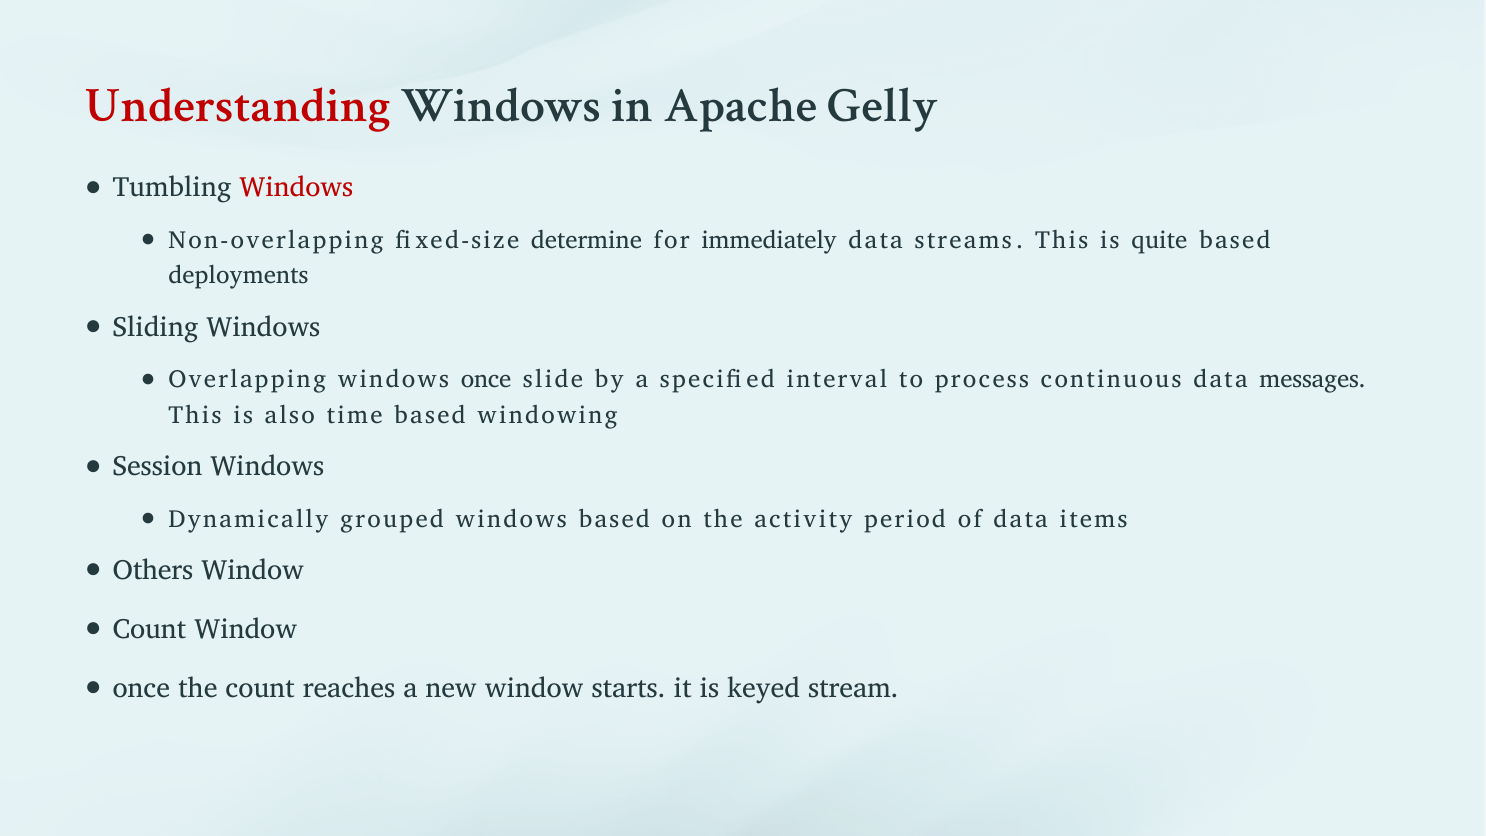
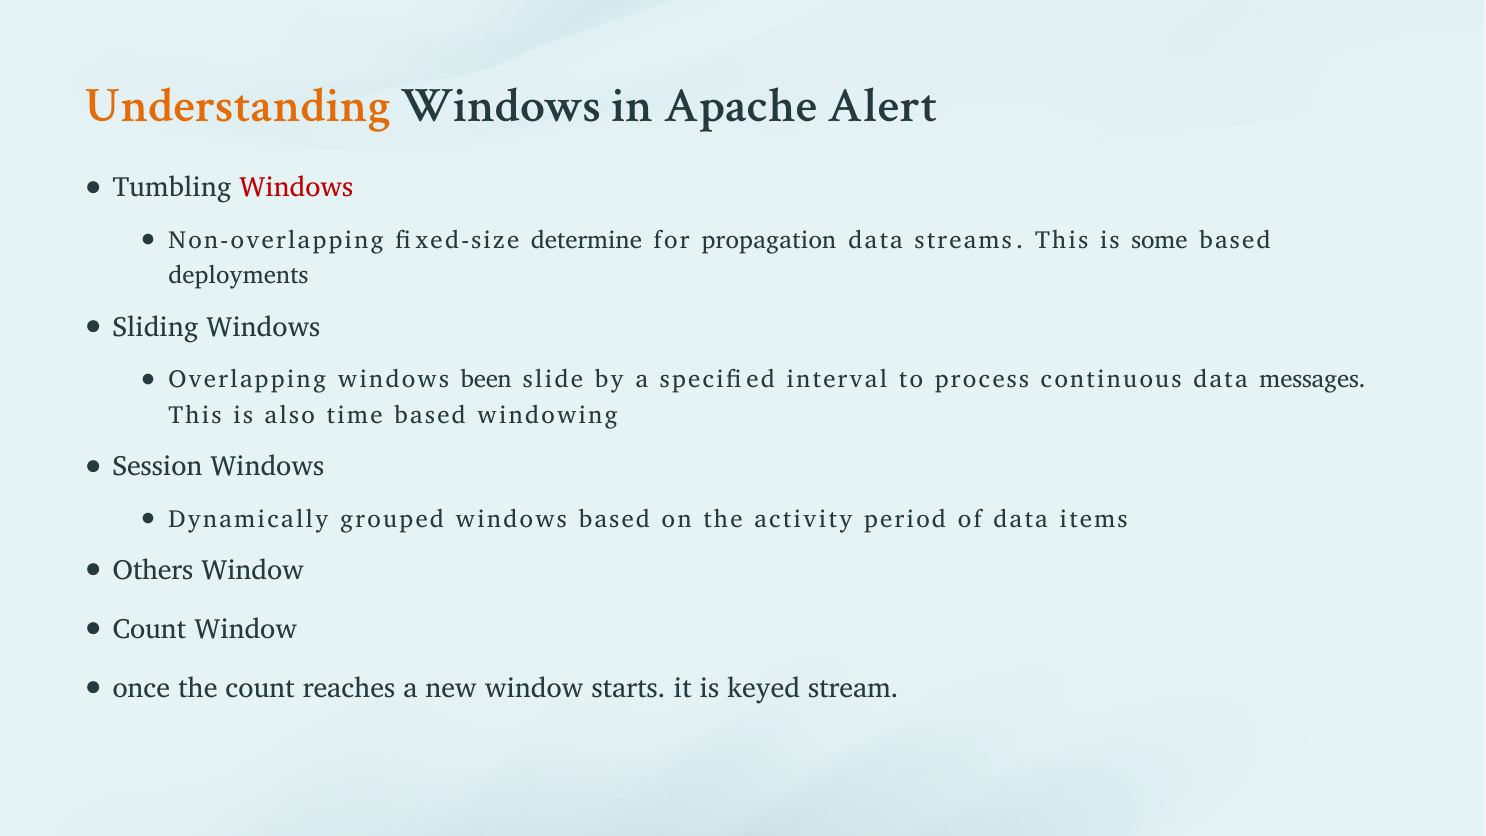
Understanding colour: red -> orange
Gelly: Gelly -> Alert
immediately: immediately -> propagation
quite: quite -> some
windows once: once -> been
